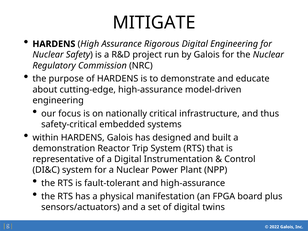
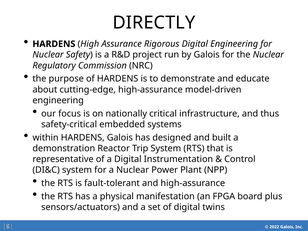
MITIGATE: MITIGATE -> DIRECTLY
